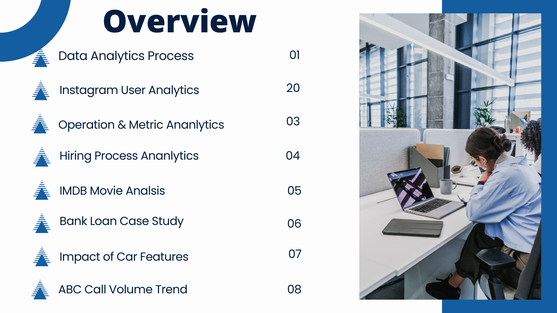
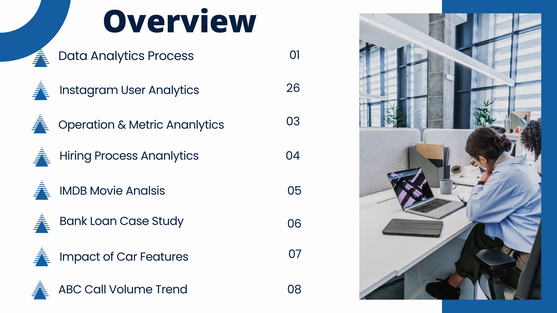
20: 20 -> 26
